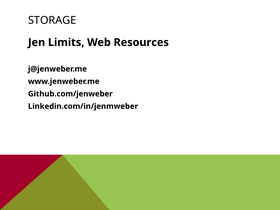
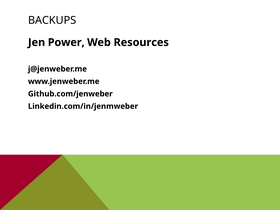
STORAGE: STORAGE -> BACKUPS
Limits: Limits -> Power
